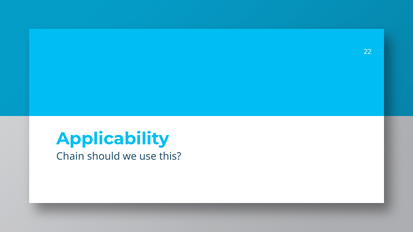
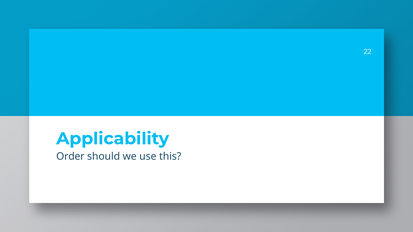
Chain: Chain -> Order
